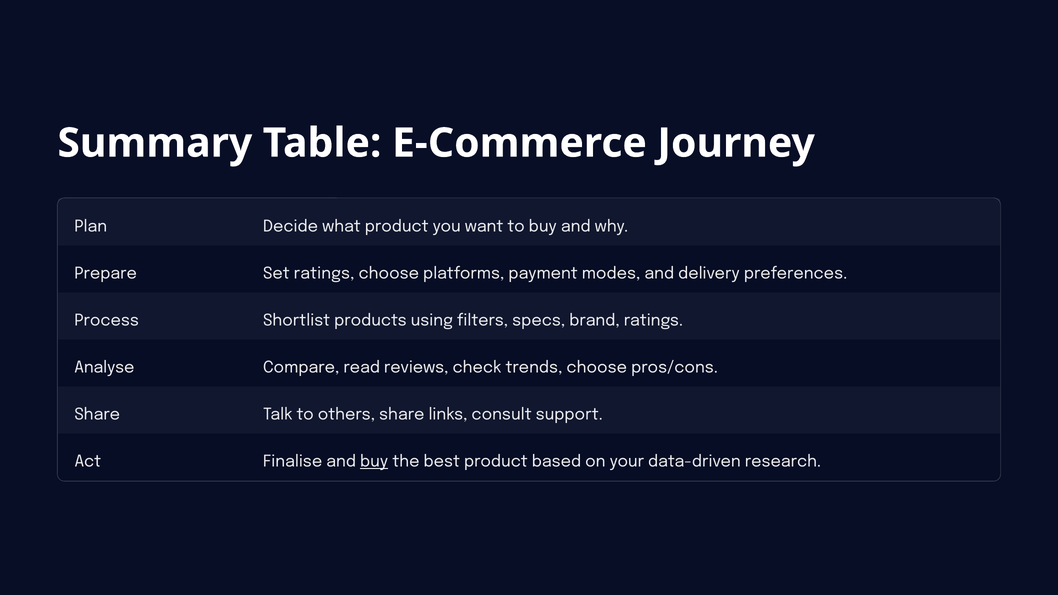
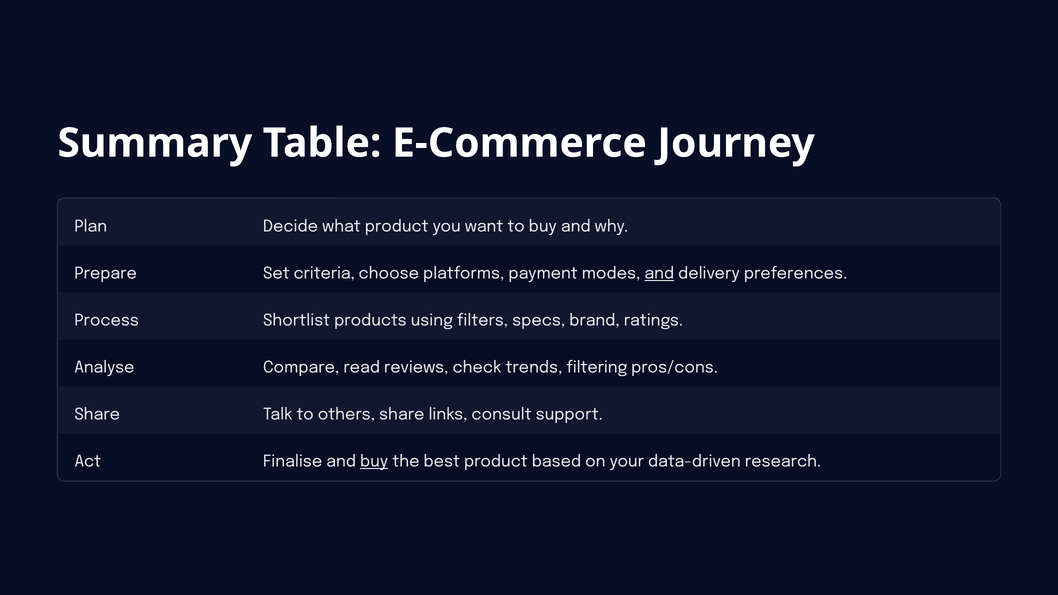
Set ratings: ratings -> criteria
and at (659, 274) underline: none -> present
trends choose: choose -> filtering
